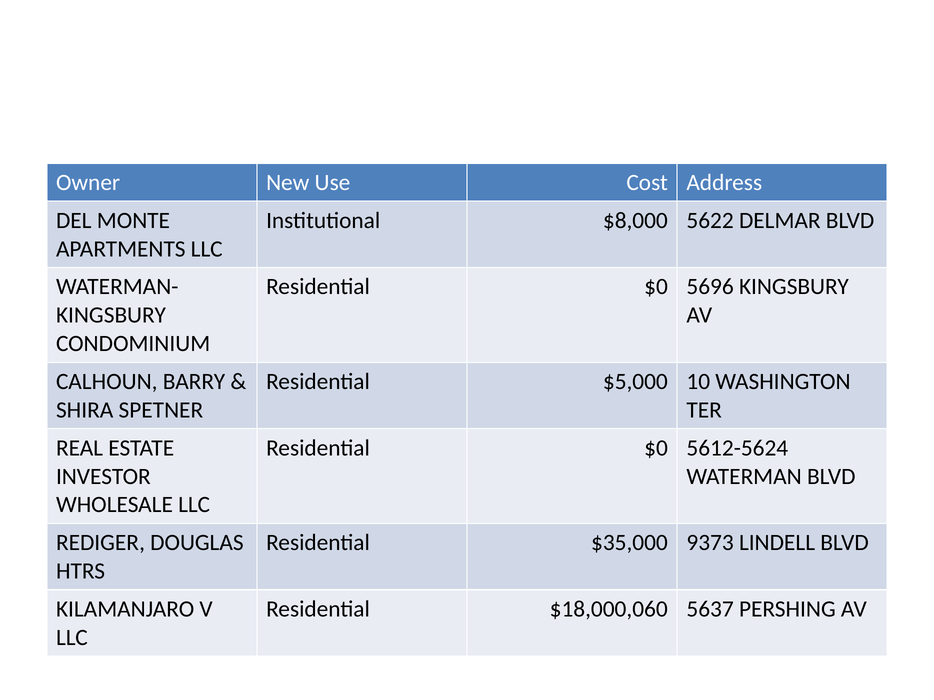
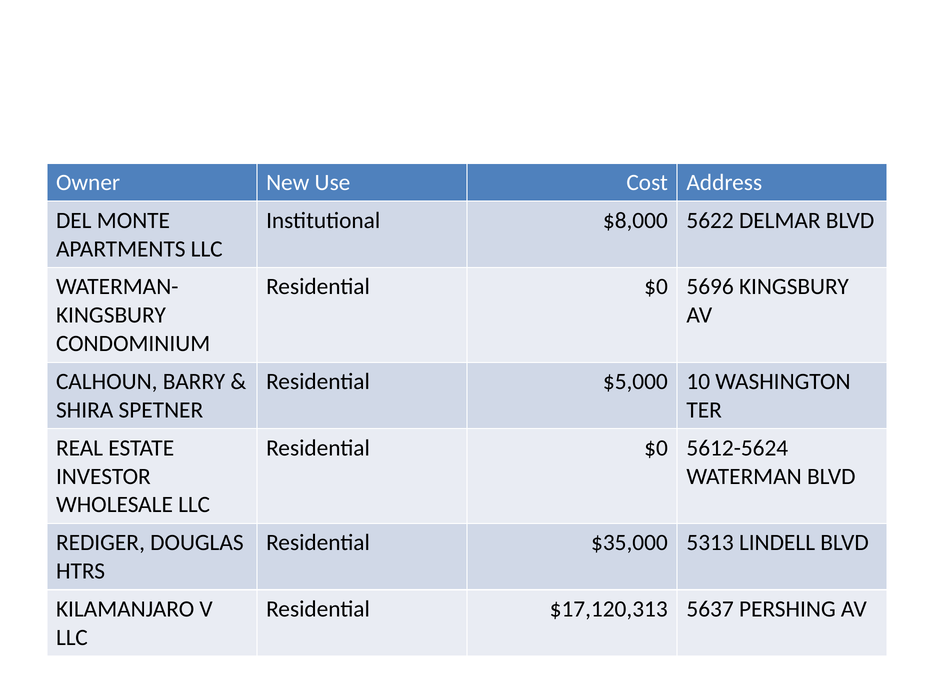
9373: 9373 -> 5313
$18,000,060: $18,000,060 -> $17,120,313
